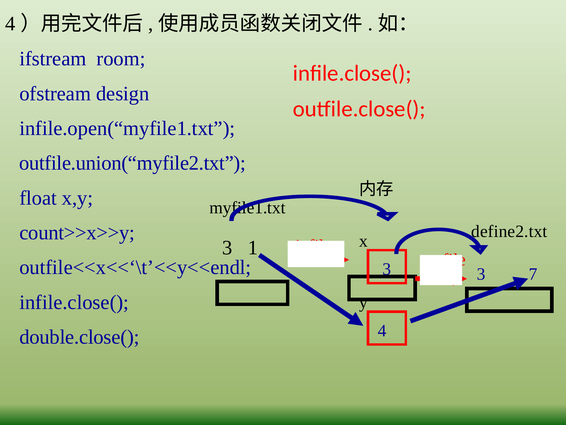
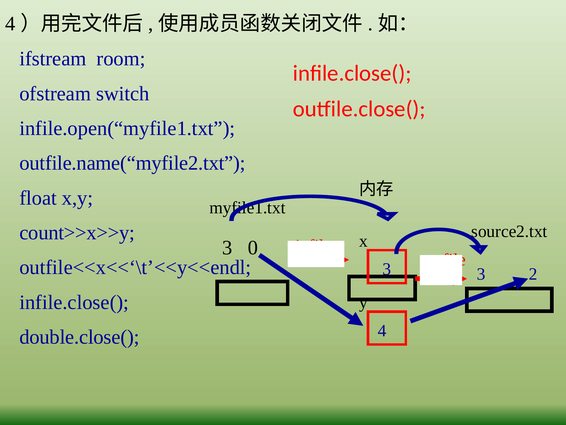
design: design -> switch
outfile.union(“myfile2.txt: outfile.union(“myfile2.txt -> outfile.name(“myfile2.txt
define2.txt: define2.txt -> source2.txt
1: 1 -> 0
7: 7 -> 2
